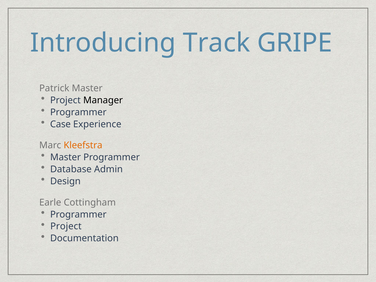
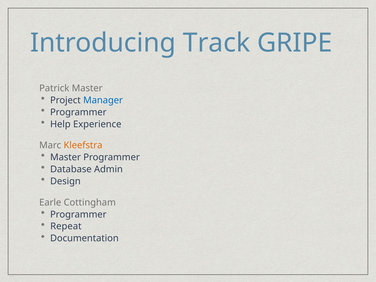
Manager colour: black -> blue
Case: Case -> Help
Project at (66, 226): Project -> Repeat
